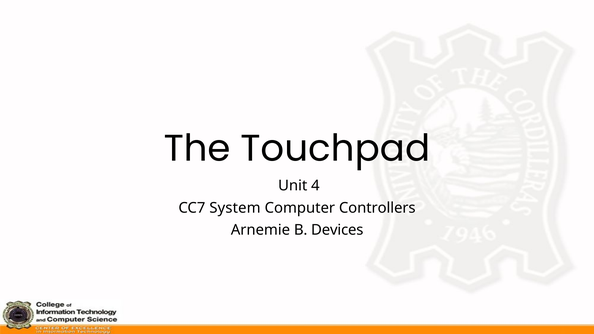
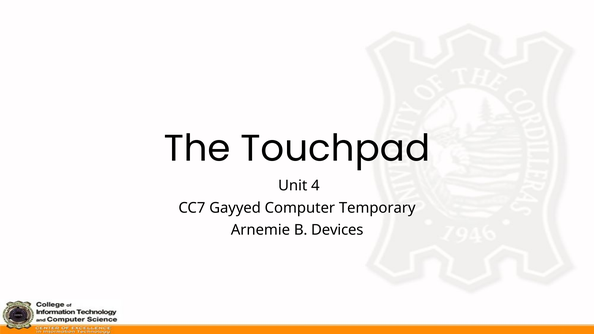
System: System -> Gayyed
Controllers: Controllers -> Temporary
